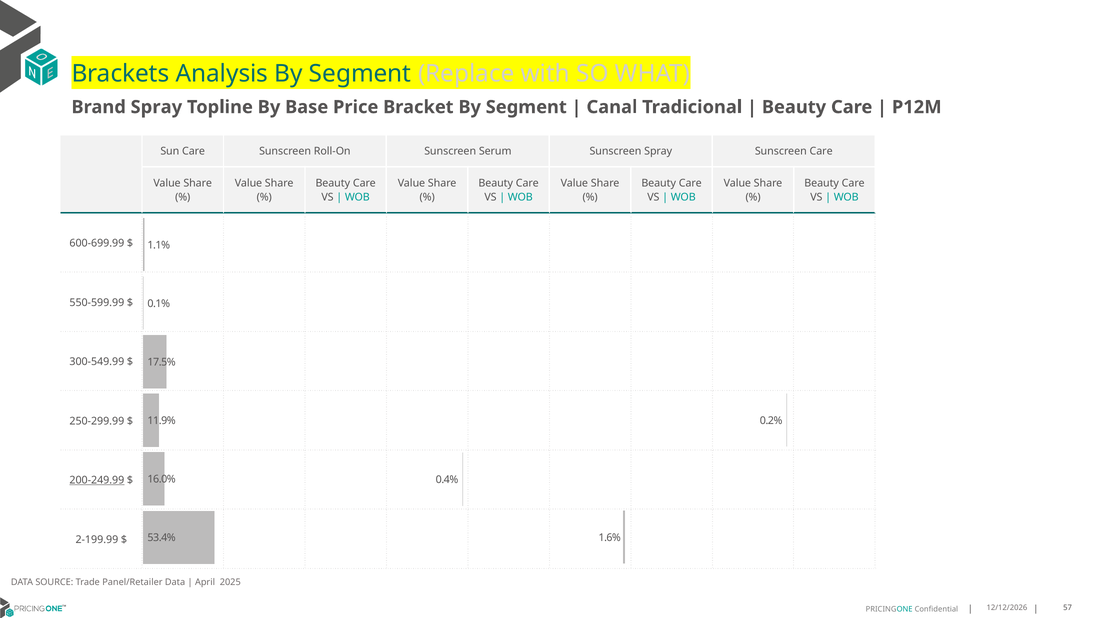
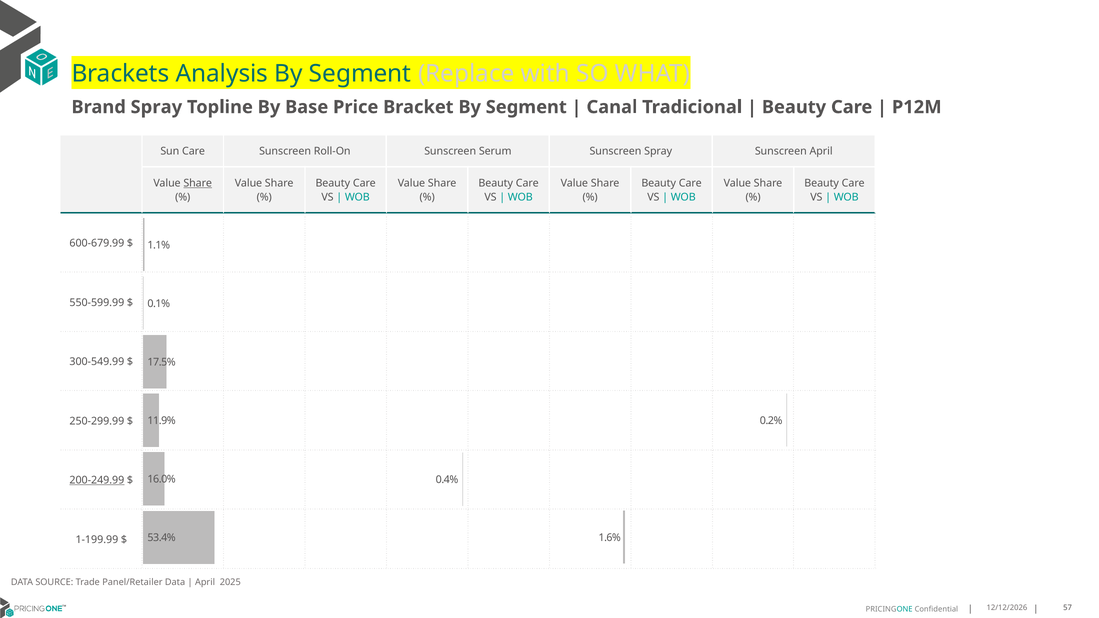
Sunscreen Care: Care -> April
Share at (198, 183) underline: none -> present
600-699.99: 600-699.99 -> 600-679.99
2-199.99: 2-199.99 -> 1-199.99
